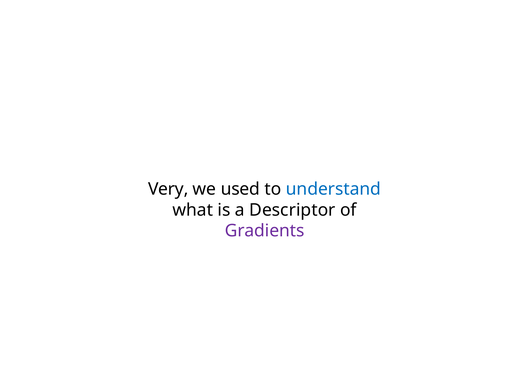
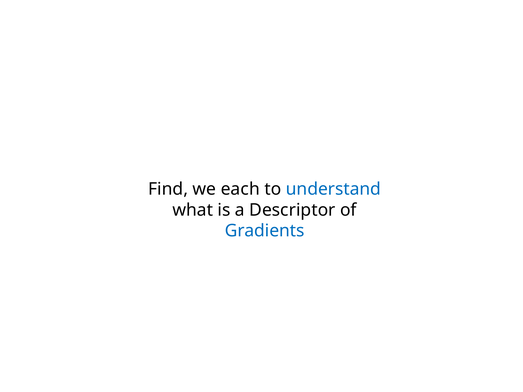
Very: Very -> Find
used: used -> each
Gradients colour: purple -> blue
